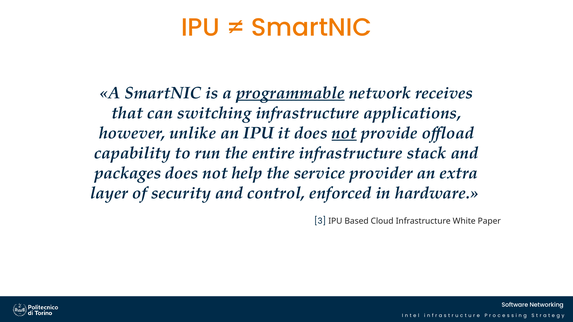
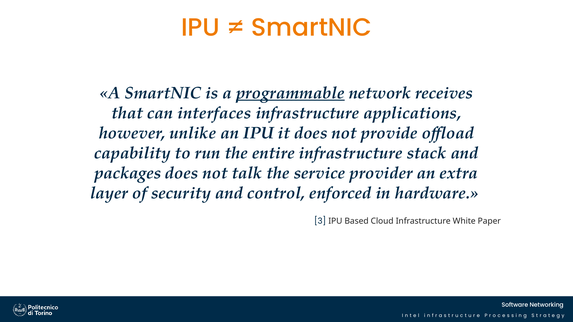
switching: switching -> interfaces
not at (344, 133) underline: present -> none
help: help -> talk
